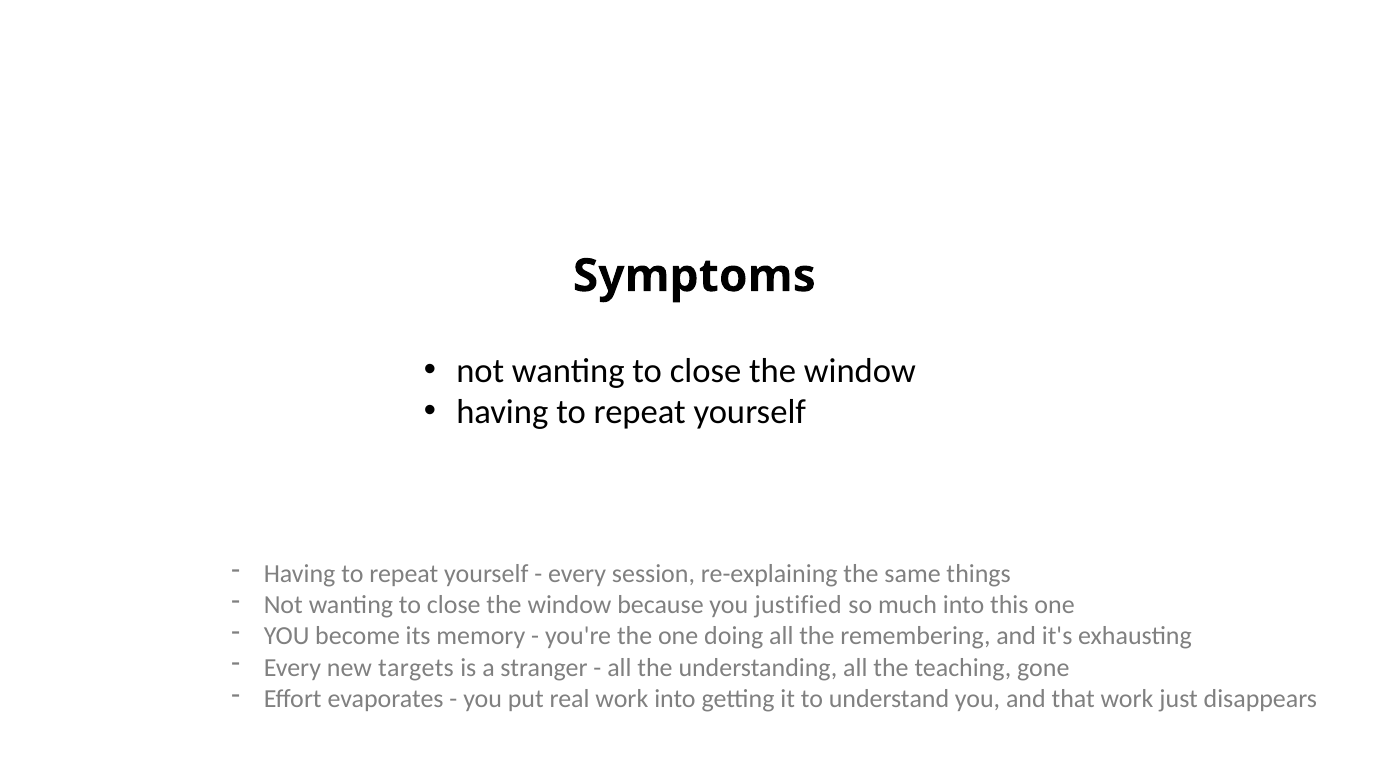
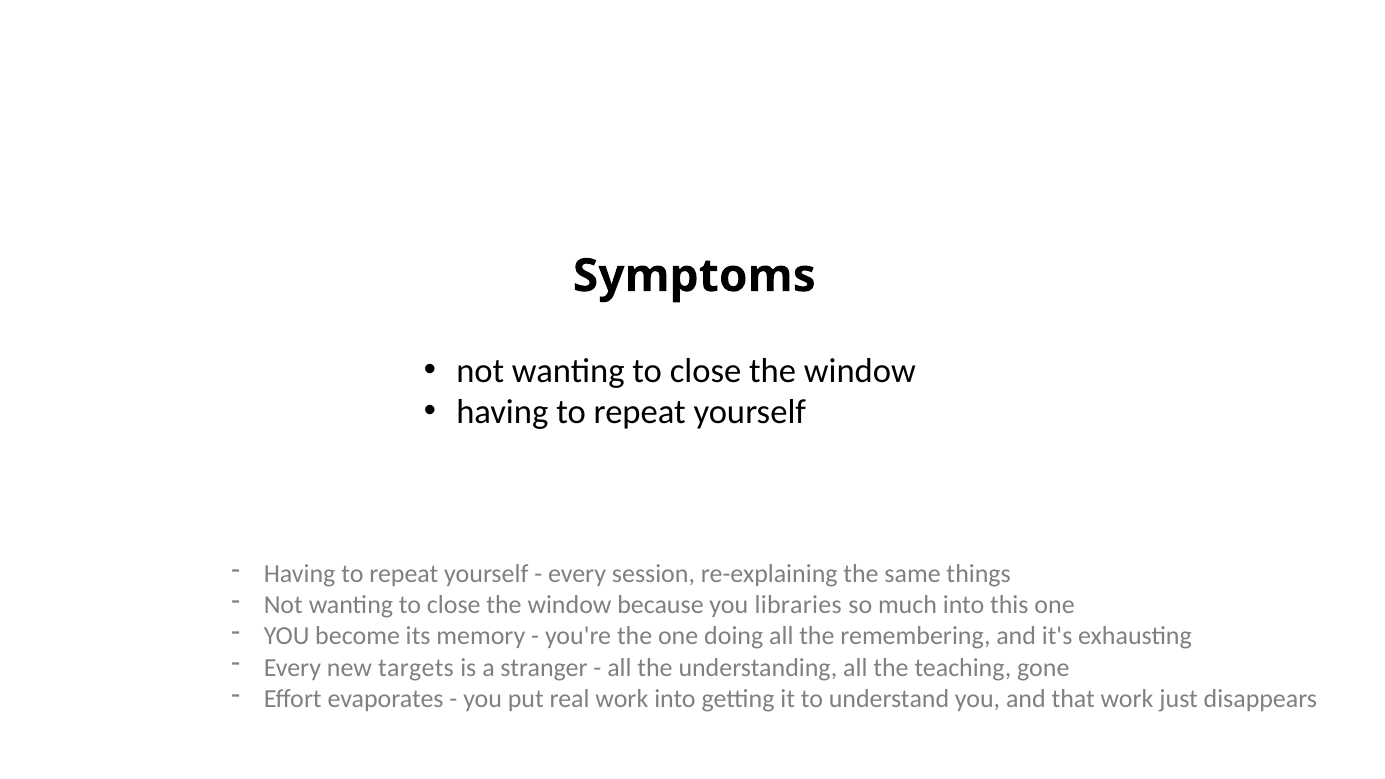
justified: justified -> libraries
